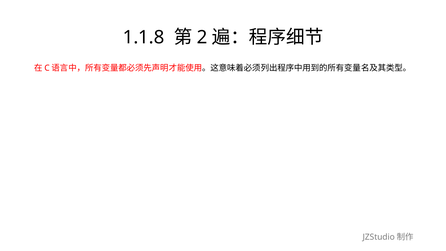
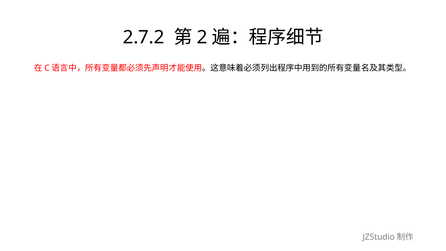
1.1.8: 1.1.8 -> 2.7.2
